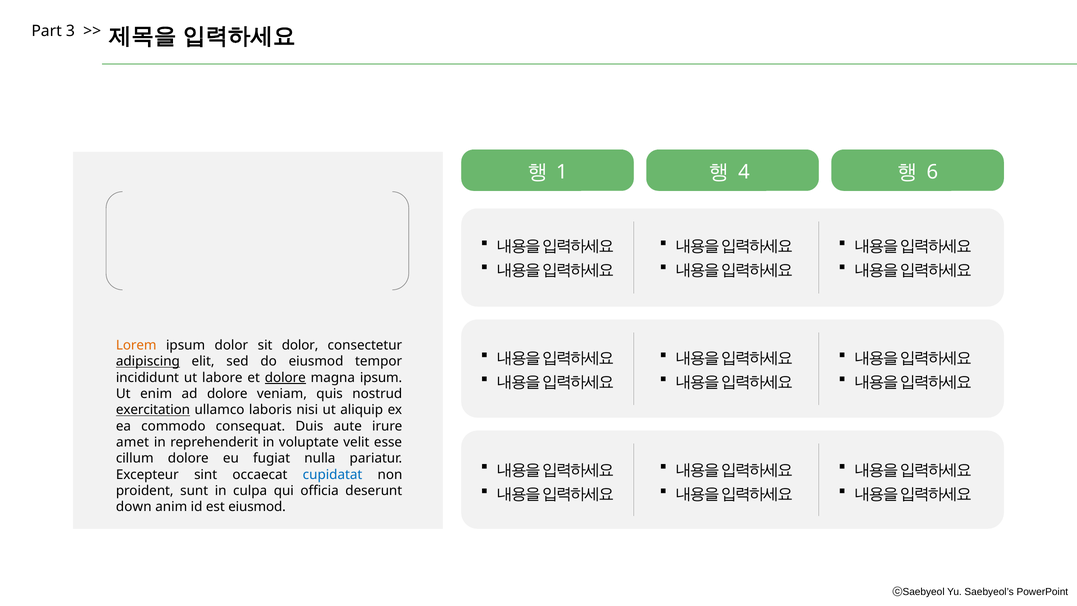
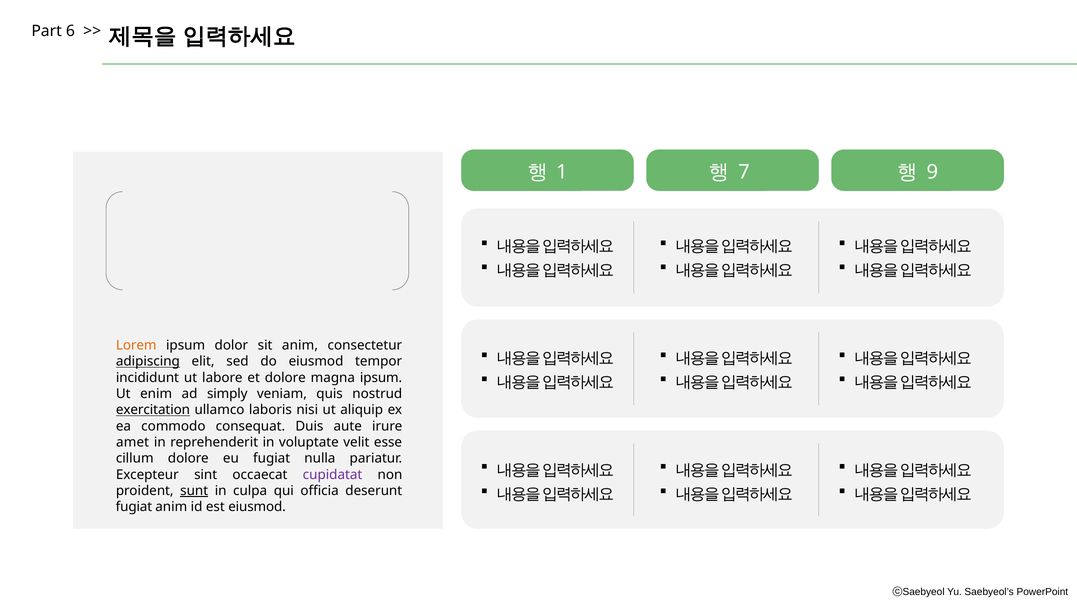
3: 3 -> 6
4: 4 -> 7
6: 6 -> 9
sit dolor: dolor -> anim
dolore at (285, 378) underline: present -> none
ad dolore: dolore -> simply
cupidatat colour: blue -> purple
sunt underline: none -> present
down at (134, 507): down -> fugiat
